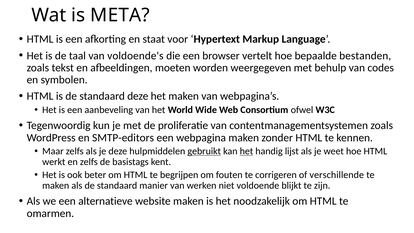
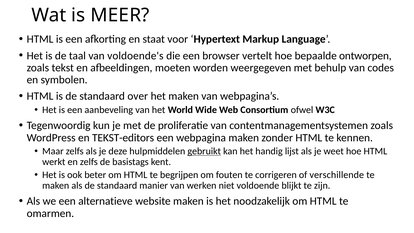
META: META -> MEER
bestanden: bestanden -> ontworpen
standaard deze: deze -> over
SMTP-editors: SMTP-editors -> TEKST-editors
het at (246, 151) underline: present -> none
